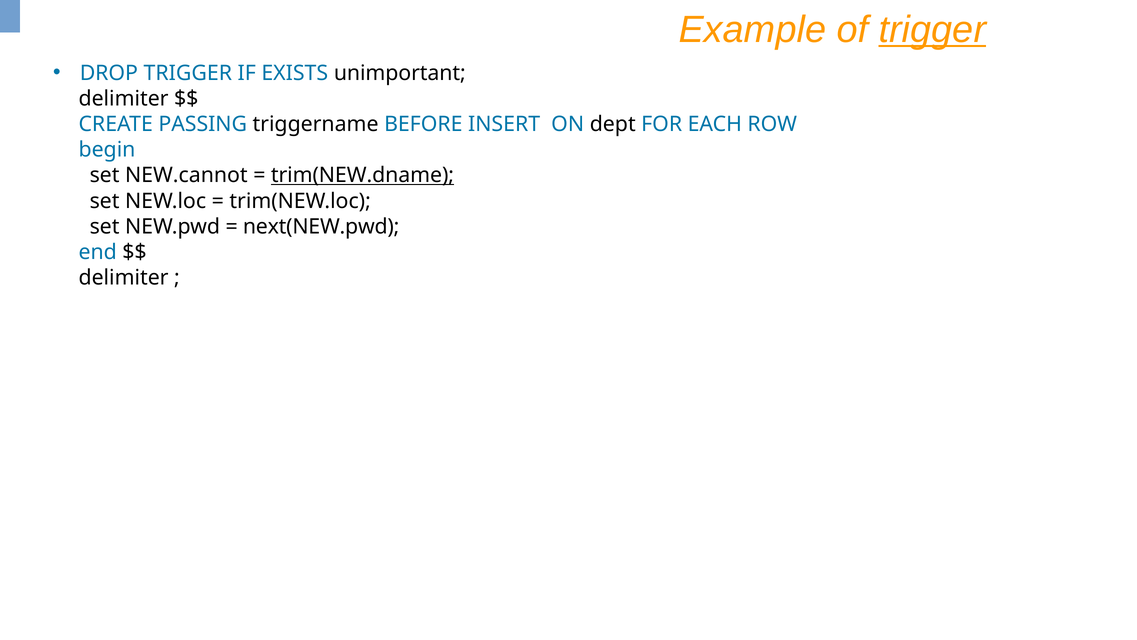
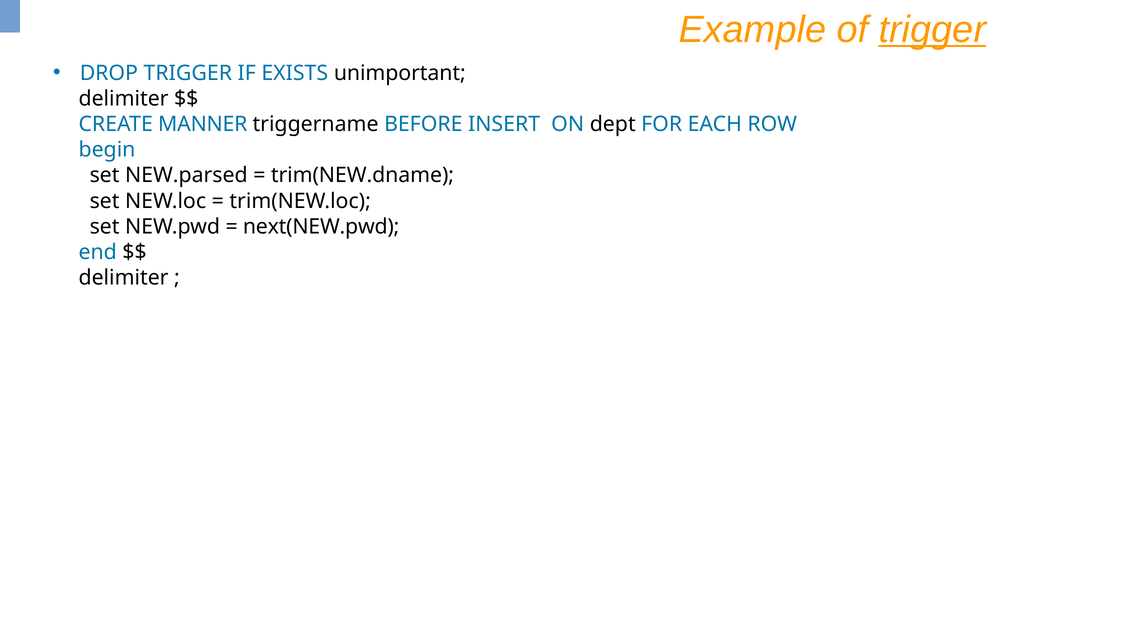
PASSING: PASSING -> MANNER
NEW.cannot: NEW.cannot -> NEW.parsed
trim(NEW.dname underline: present -> none
